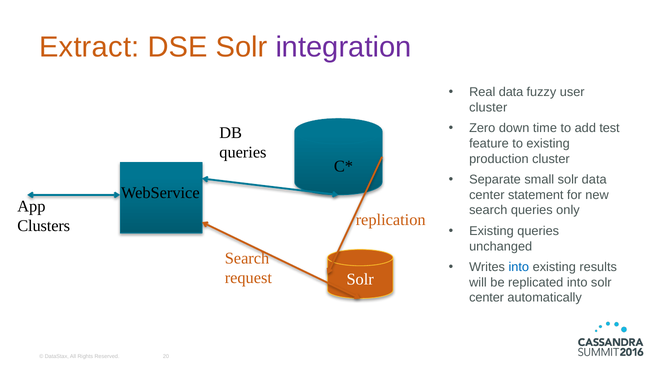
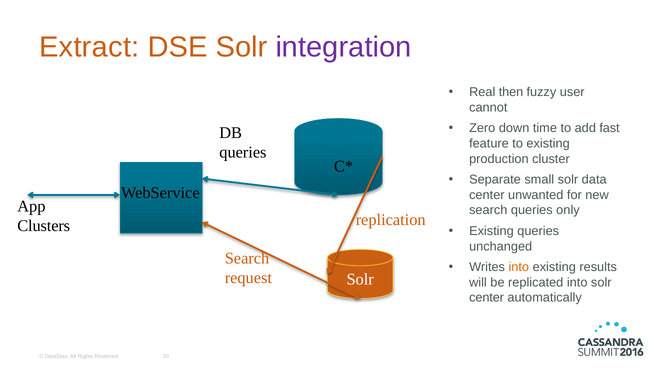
Real data: data -> then
cluster at (488, 108): cluster -> cannot
test: test -> fast
statement: statement -> unwanted
into at (519, 267) colour: blue -> orange
